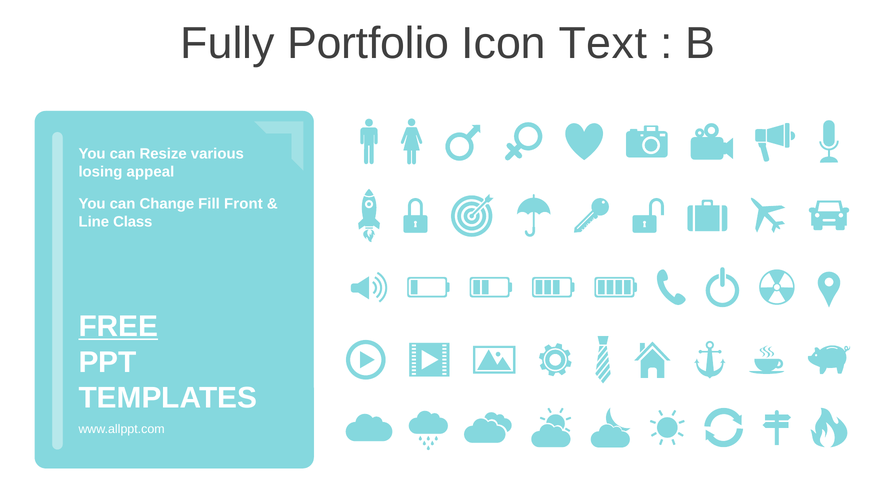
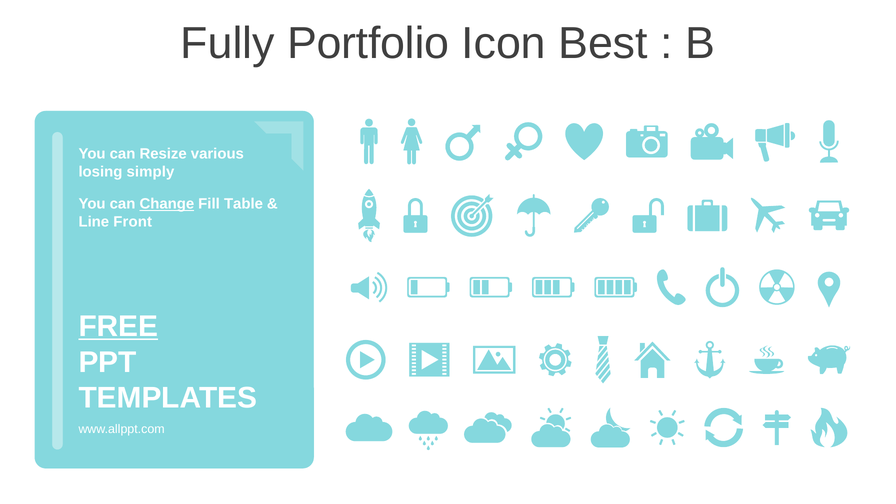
Text: Text -> Best
appeal: appeal -> simply
Change underline: none -> present
Front: Front -> Table
Class: Class -> Front
